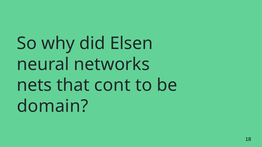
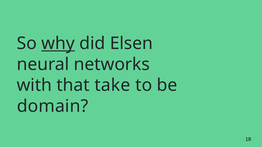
why underline: none -> present
nets: nets -> with
cont: cont -> take
